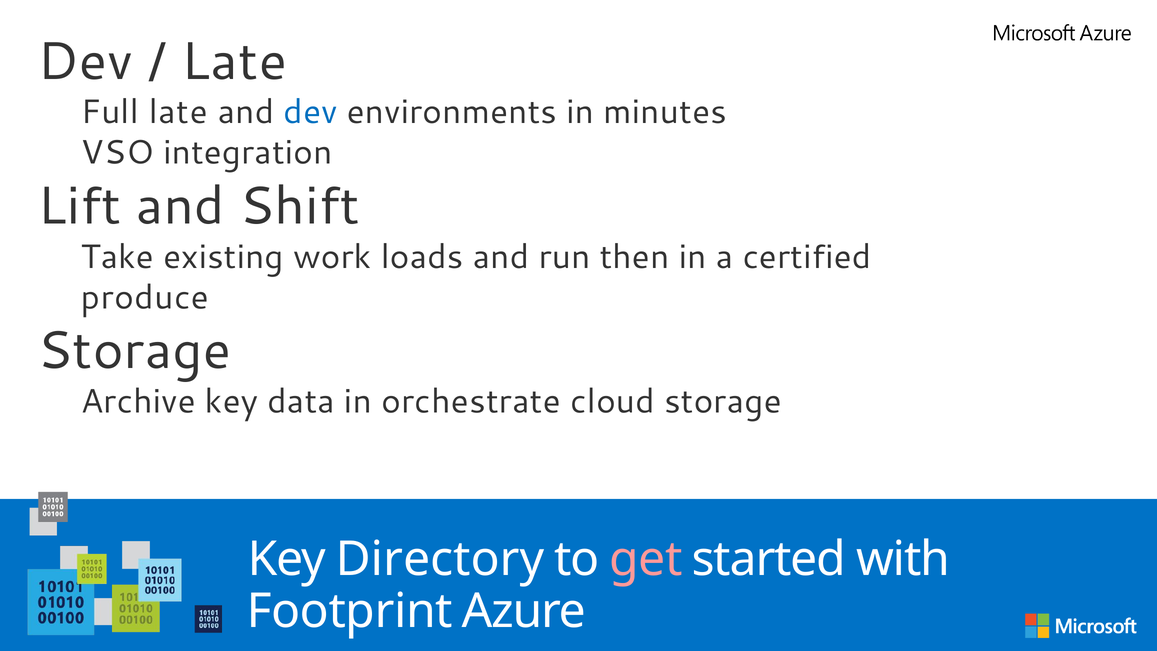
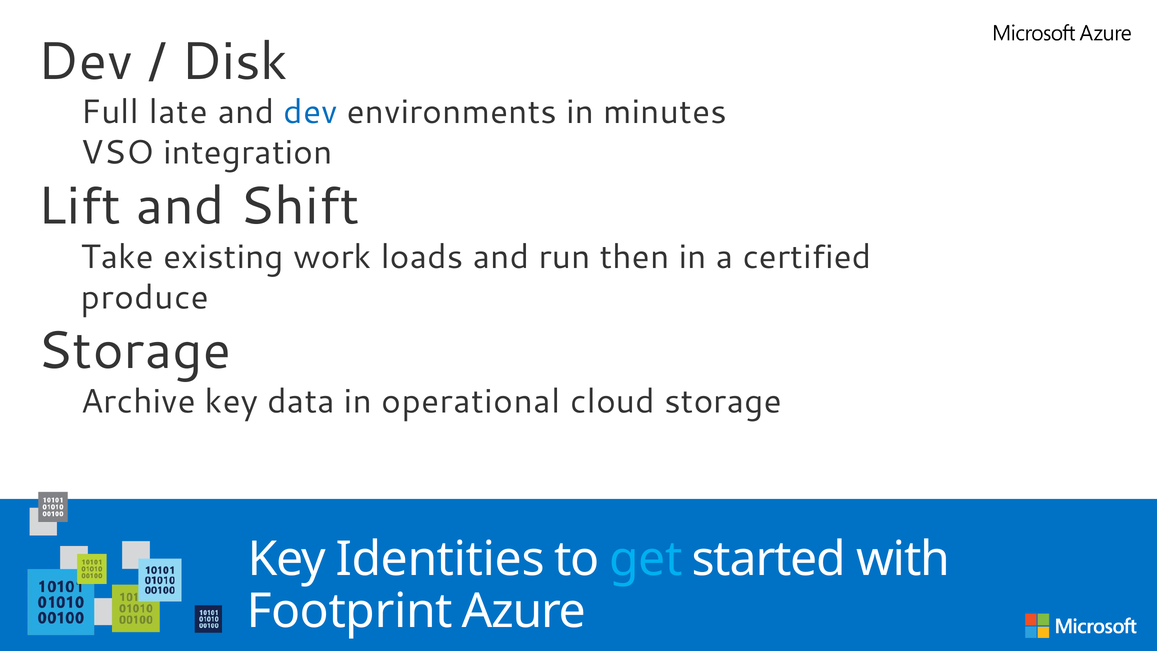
Late at (234, 62): Late -> Disk
orchestrate: orchestrate -> operational
Directory: Directory -> Identities
get colour: pink -> light blue
